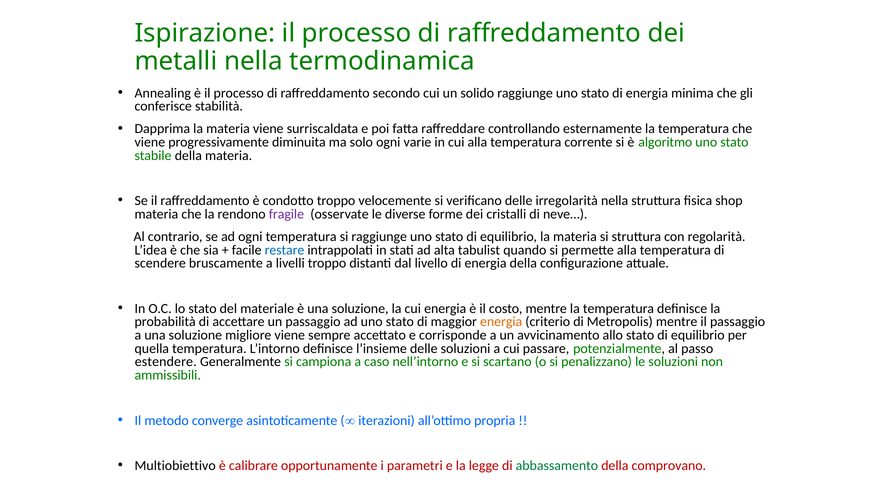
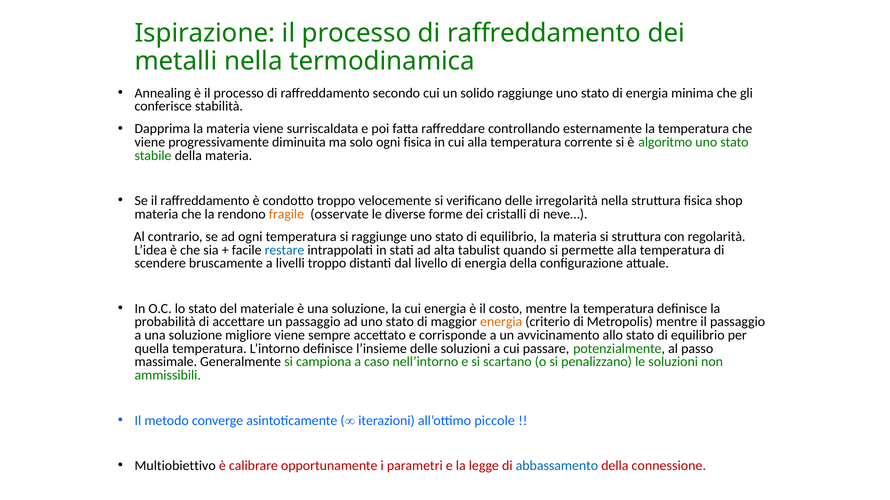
ogni varie: varie -> fisica
fragile colour: purple -> orange
estendere: estendere -> massimale
propria: propria -> piccole
abbassamento colour: green -> blue
comprovano: comprovano -> connessione
